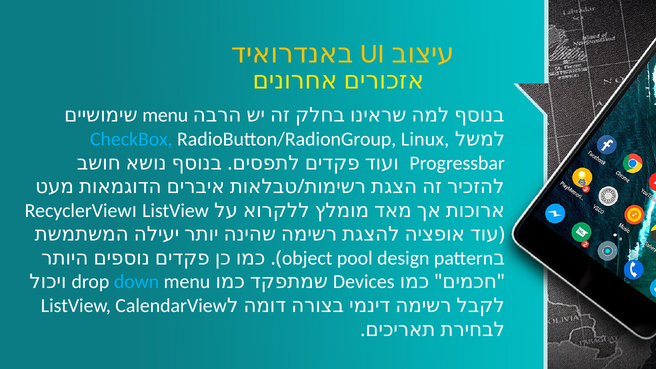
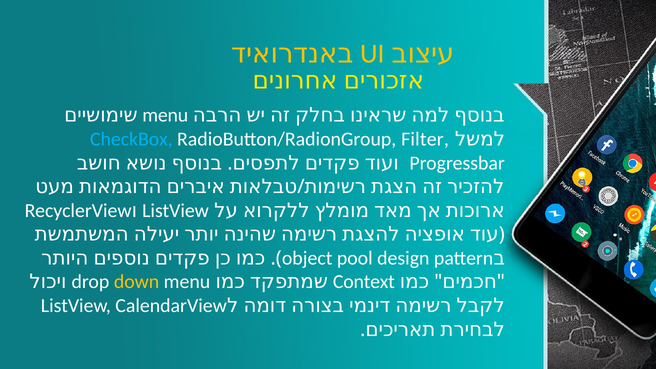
Linux: Linux -> Filter
down colour: light blue -> yellow
Devices: Devices -> Context
